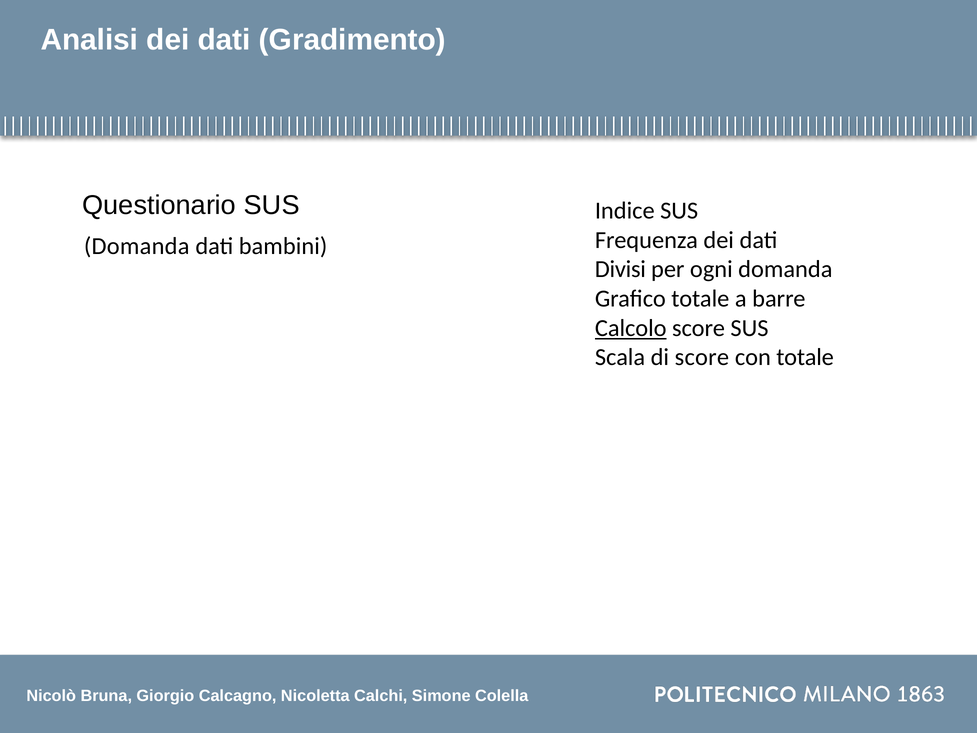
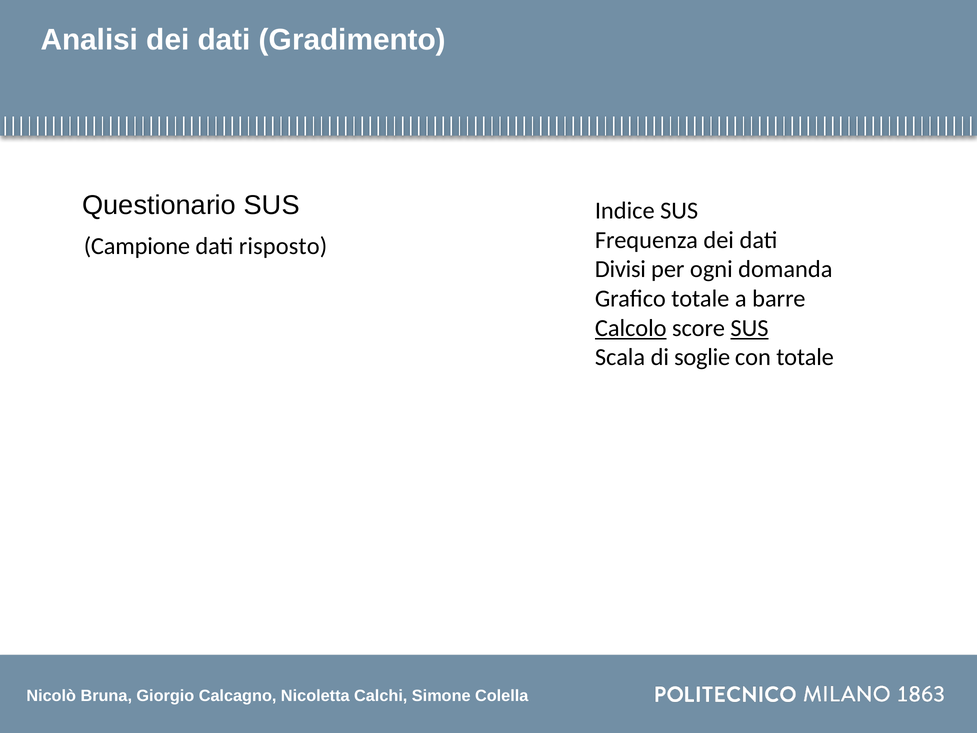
Domanda at (137, 246): Domanda -> Campione
bambini: bambini -> risposto
SUS at (749, 328) underline: none -> present
di score: score -> soglie
